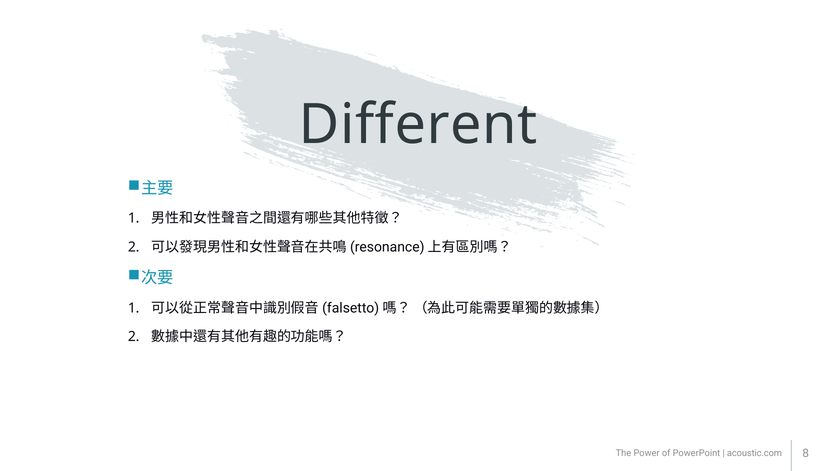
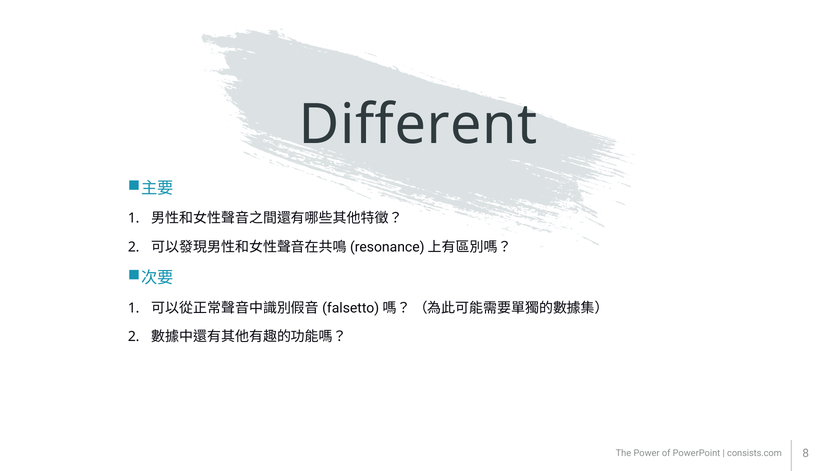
acoustic.com: acoustic.com -> consists.com
